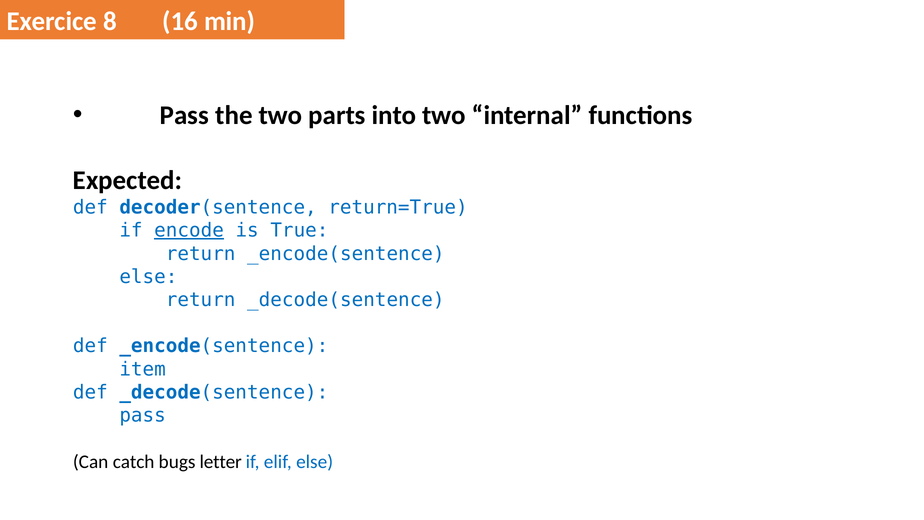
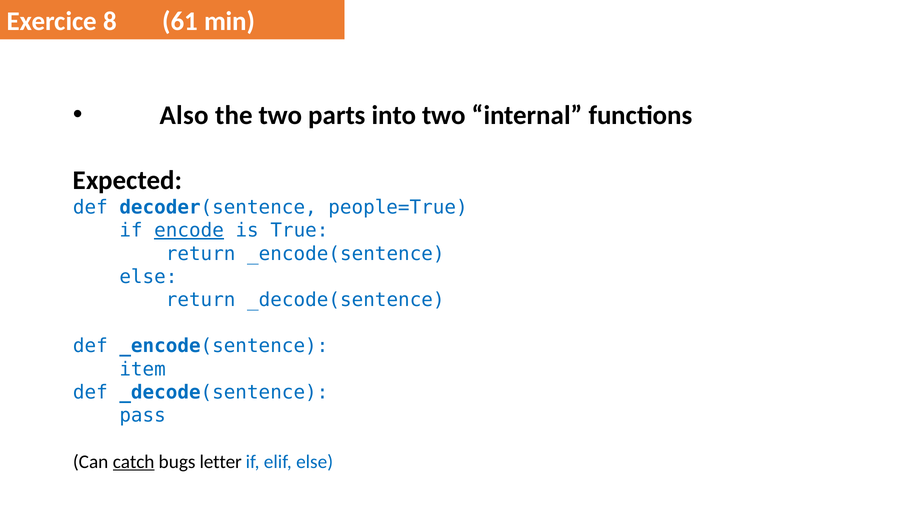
16: 16 -> 61
Pass at (184, 115): Pass -> Also
return=True: return=True -> people=True
catch underline: none -> present
